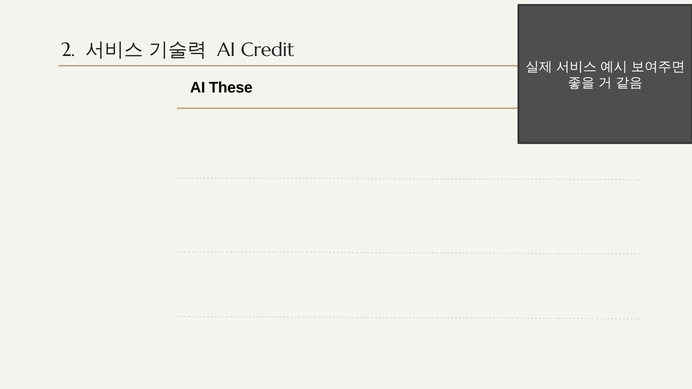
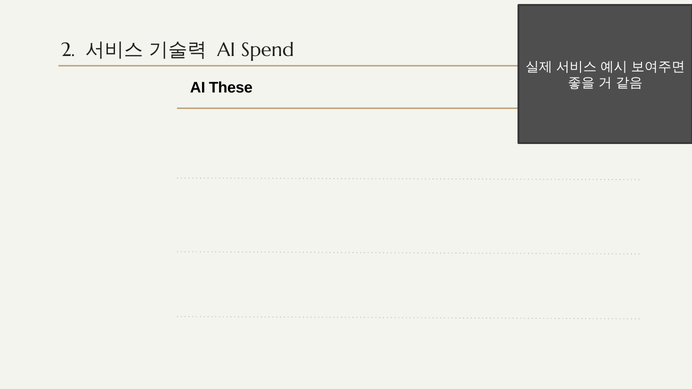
Credit: Credit -> Spend
